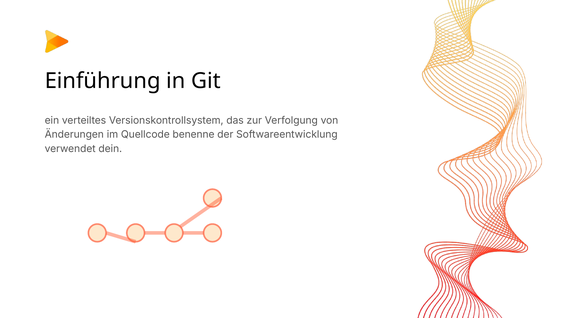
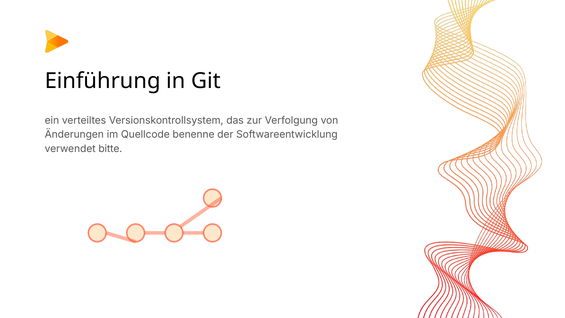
dein: dein -> bitte
